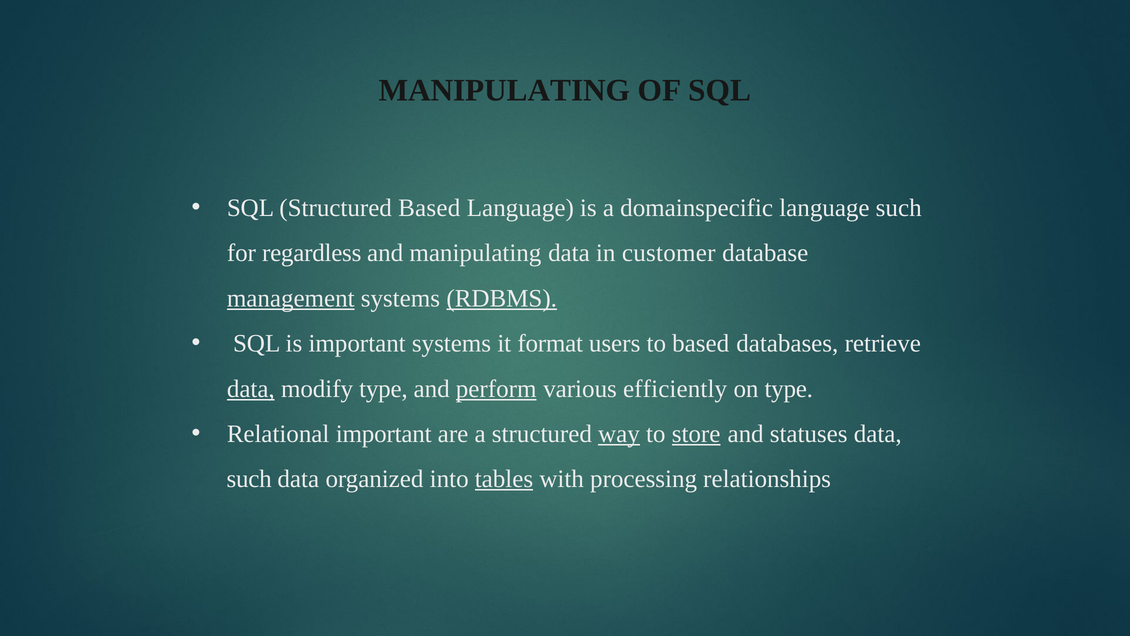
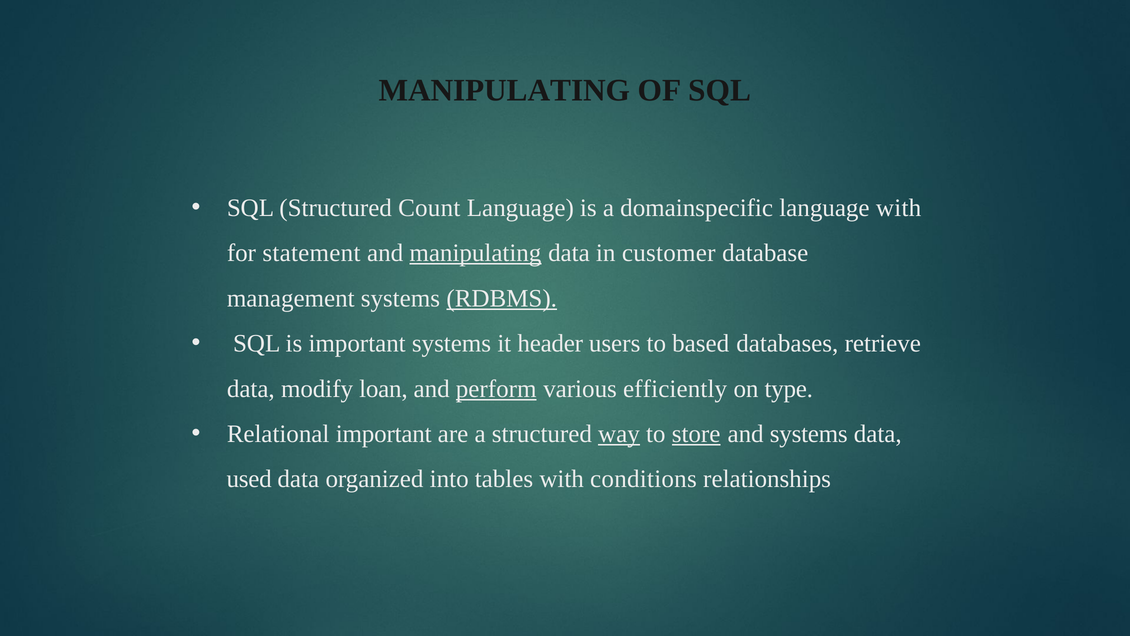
Structured Based: Based -> Count
language such: such -> with
regardless: regardless -> statement
manipulating at (475, 253) underline: none -> present
management underline: present -> none
format: format -> header
data at (251, 389) underline: present -> none
modify type: type -> loan
and statuses: statuses -> systems
such at (249, 479): such -> used
tables underline: present -> none
processing: processing -> conditions
